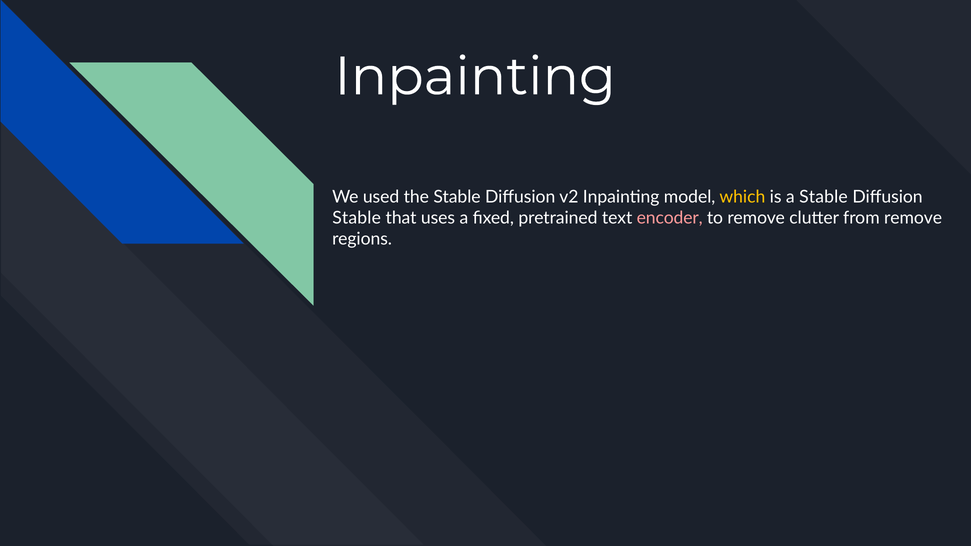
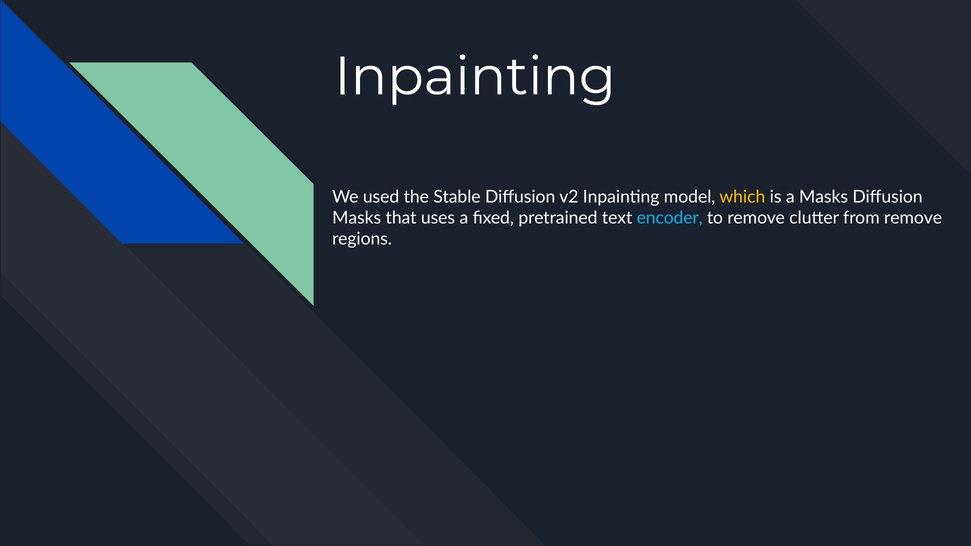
a Stable: Stable -> Masks
Stable at (357, 218): Stable -> Masks
encoder colour: pink -> light blue
